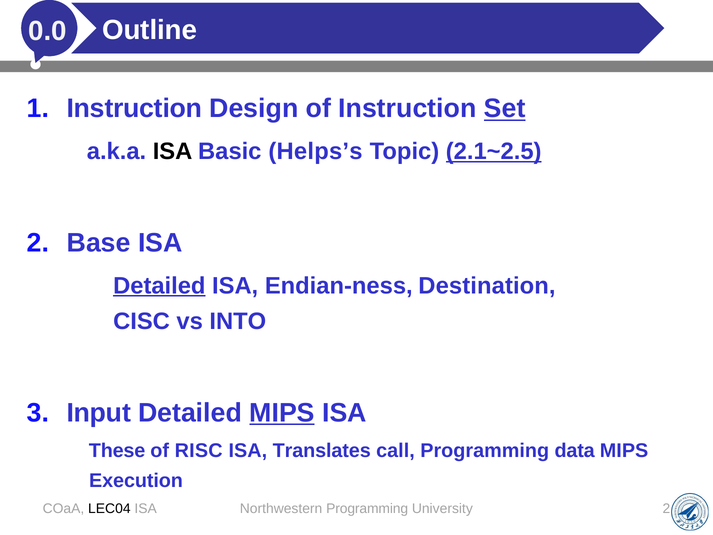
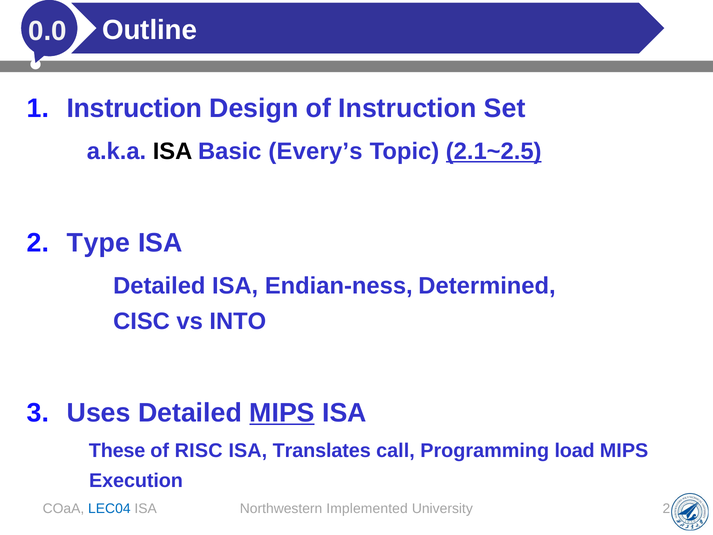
Set underline: present -> none
Helps’s: Helps’s -> Every’s
Base: Base -> Type
Detailed at (159, 286) underline: present -> none
Destination: Destination -> Determined
Input: Input -> Uses
data: data -> load
LEC04 colour: black -> blue
Northwestern Programming: Programming -> Implemented
